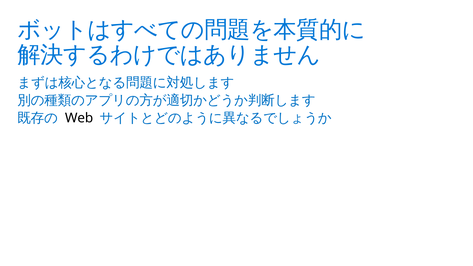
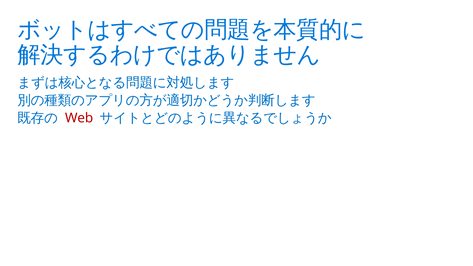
Web colour: black -> red
